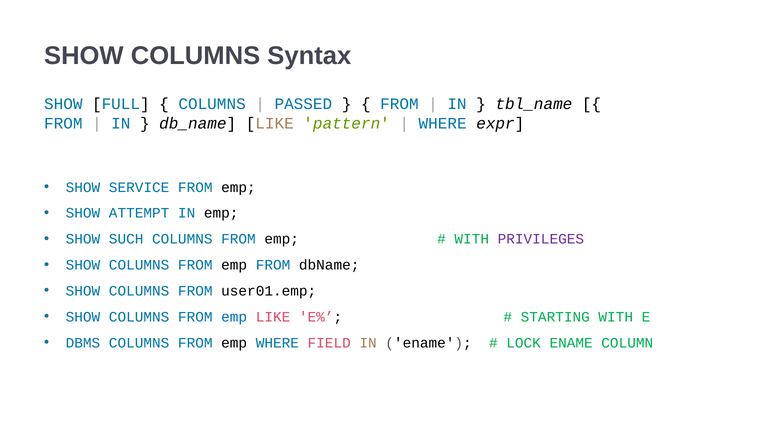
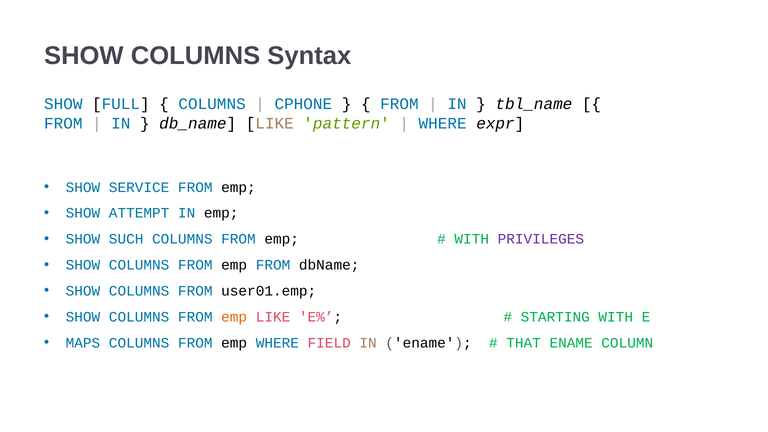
PASSED: PASSED -> CPHONE
emp at (234, 317) colour: blue -> orange
DBMS: DBMS -> MAPS
LOCK: LOCK -> THAT
